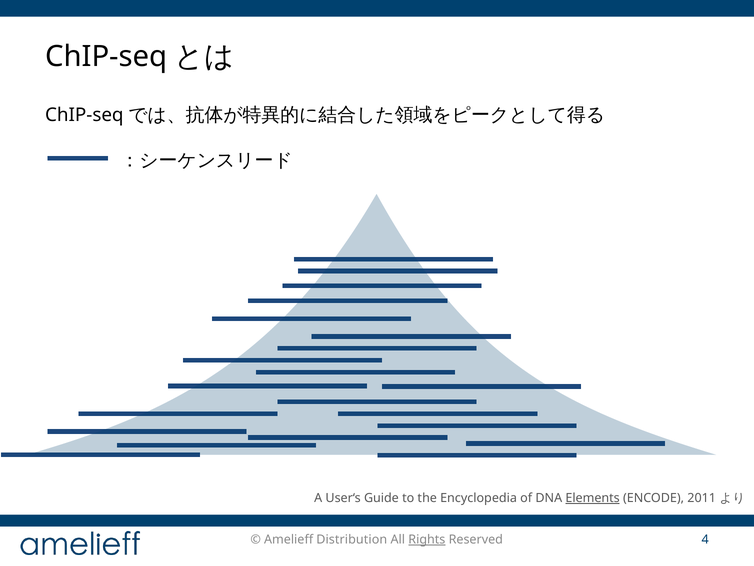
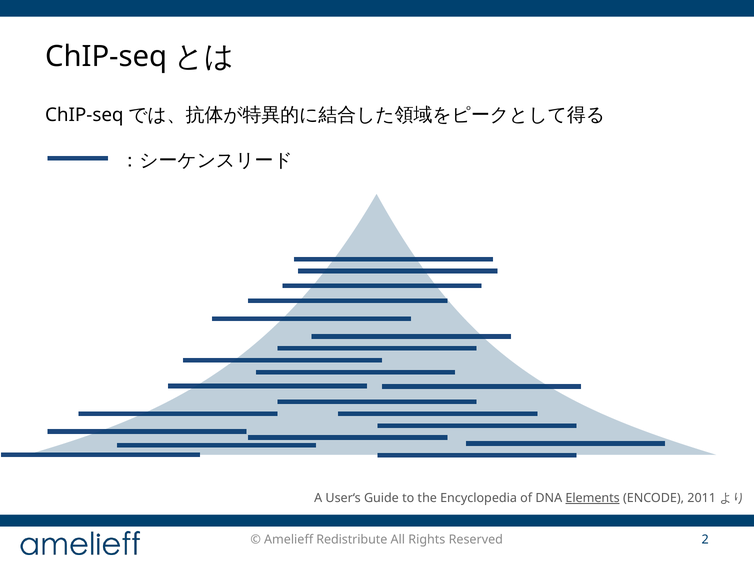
Distribution: Distribution -> Redistribute
Rights underline: present -> none
4: 4 -> 2
